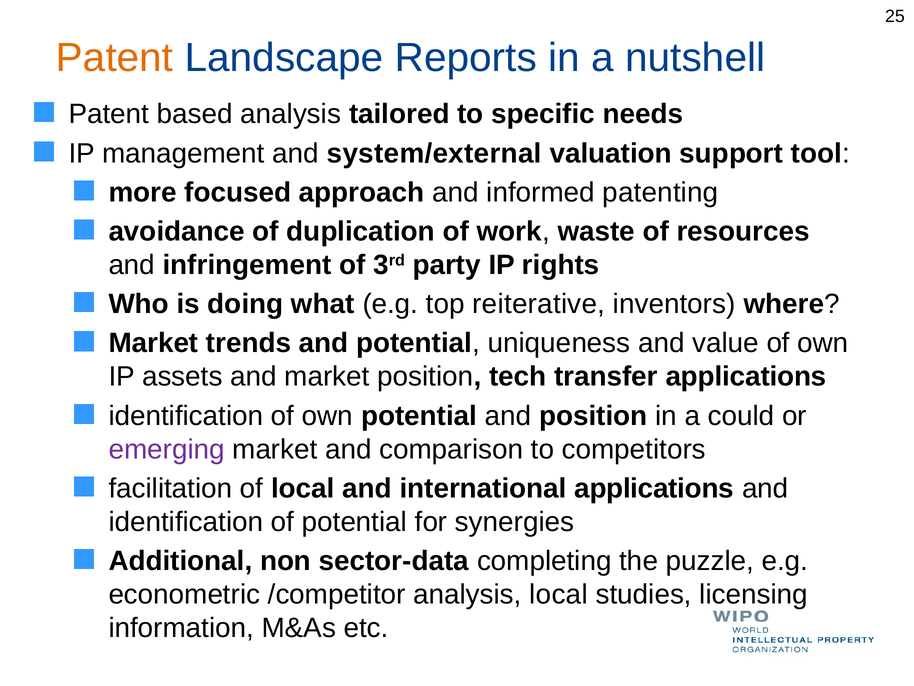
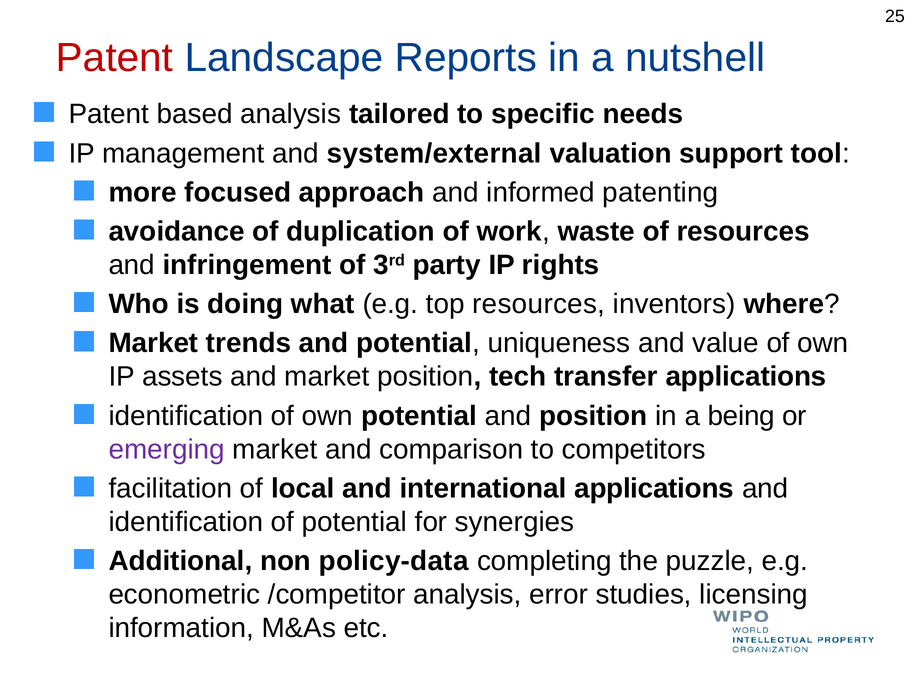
Patent at (115, 58) colour: orange -> red
top reiterative: reiterative -> resources
could: could -> being
sector-data: sector-data -> policy-data
analysis local: local -> error
